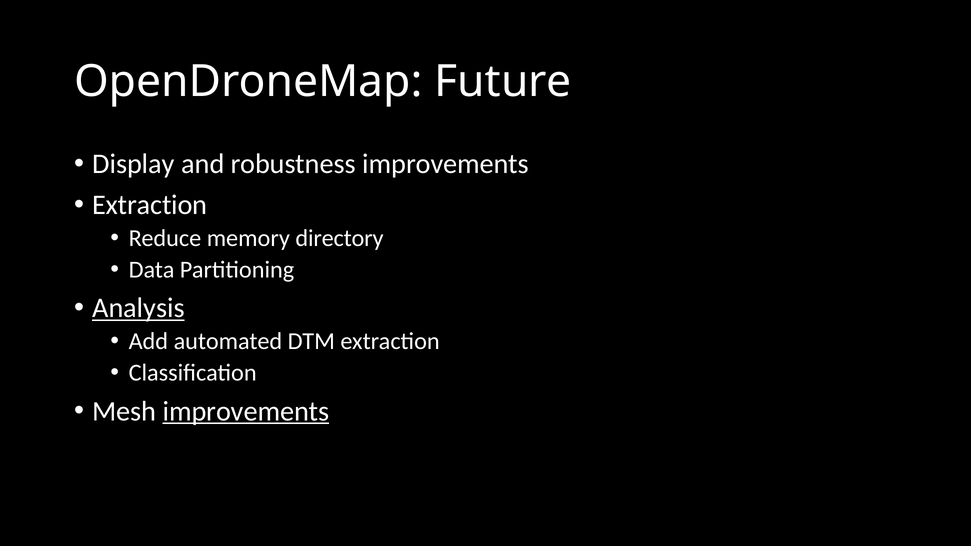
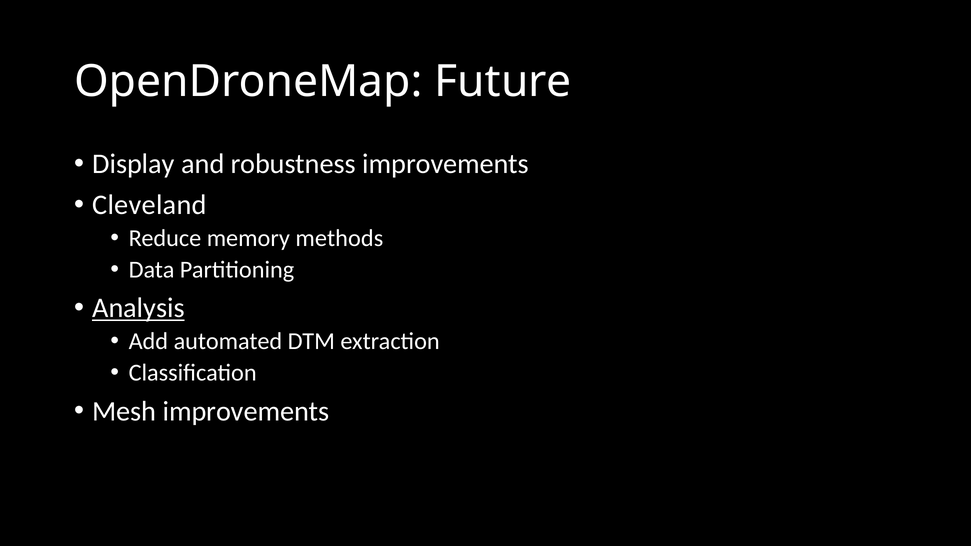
Extraction at (150, 205): Extraction -> Cleveland
directory: directory -> methods
improvements at (246, 411) underline: present -> none
